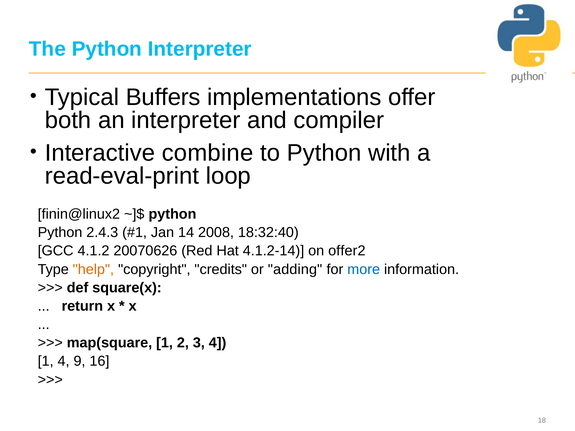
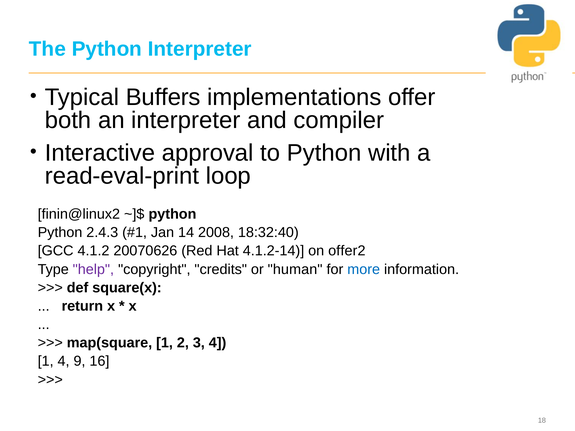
combine: combine -> approval
help colour: orange -> purple
adding: adding -> human
